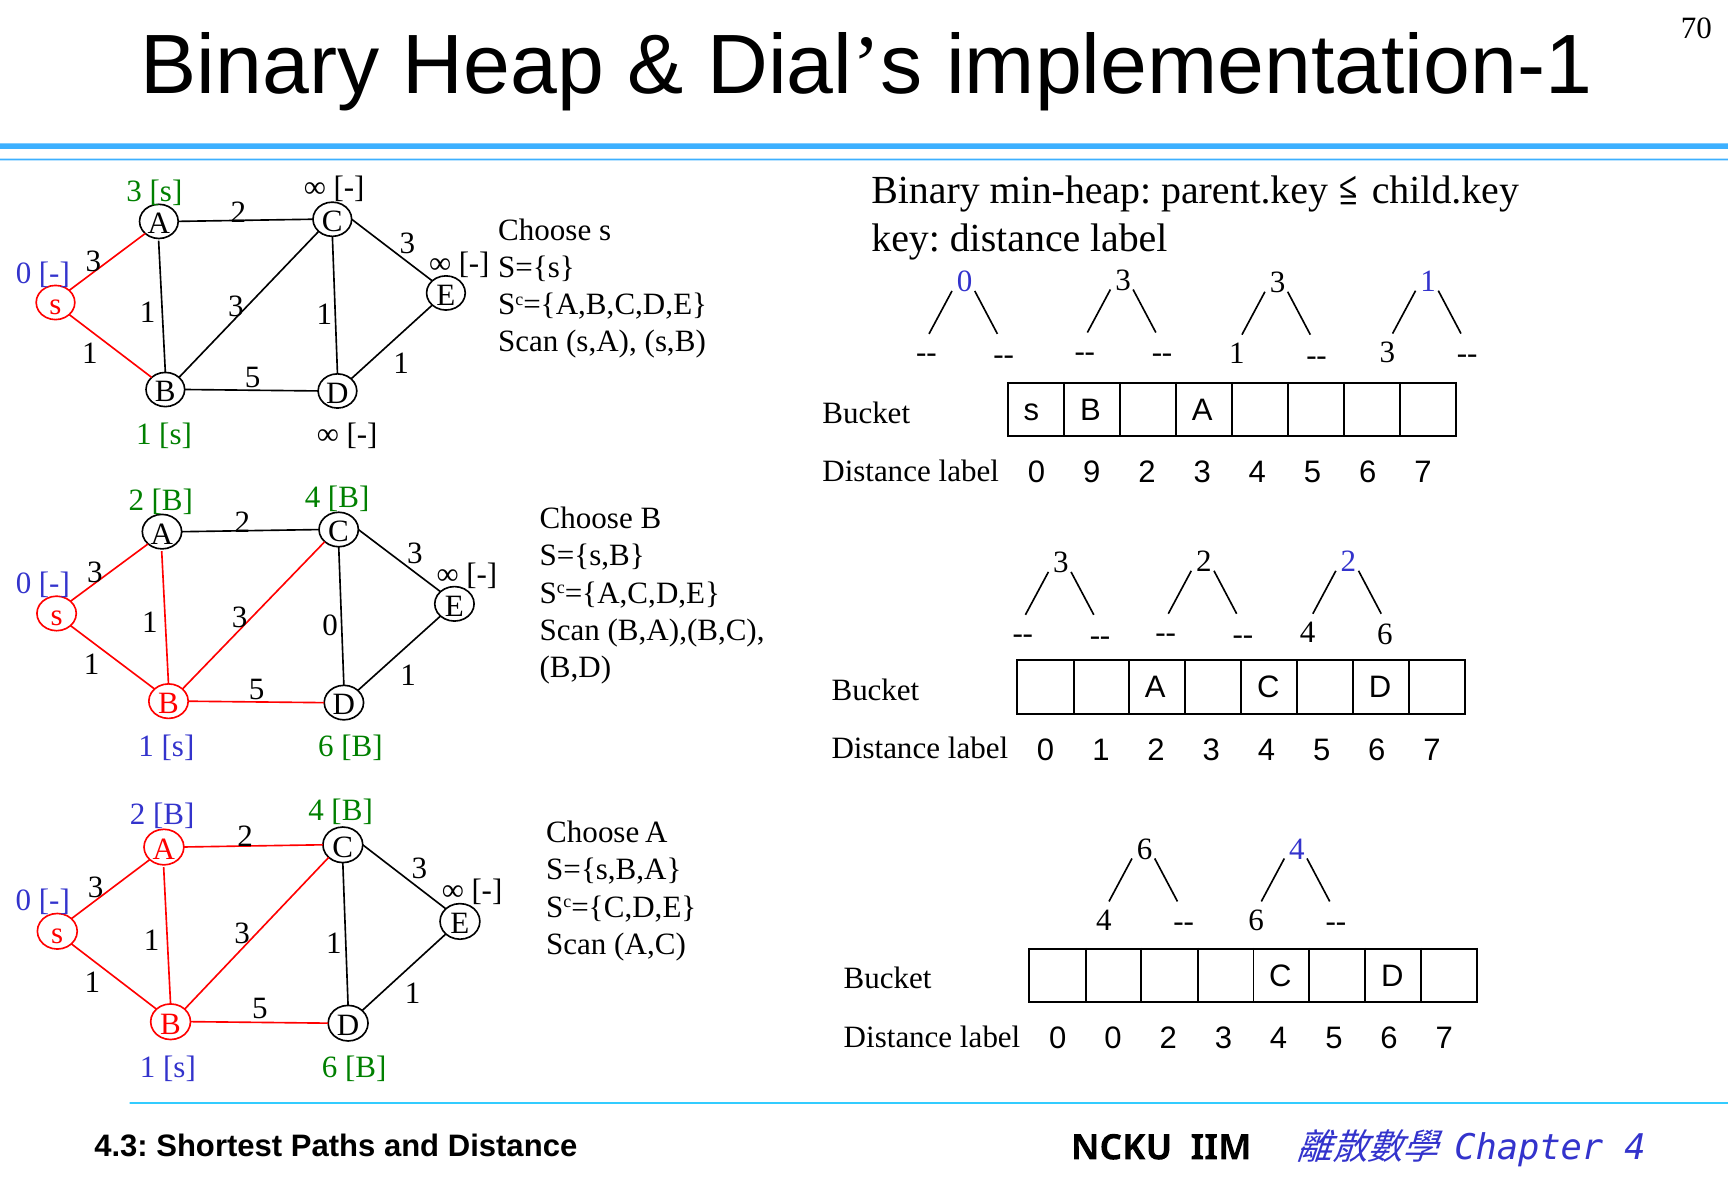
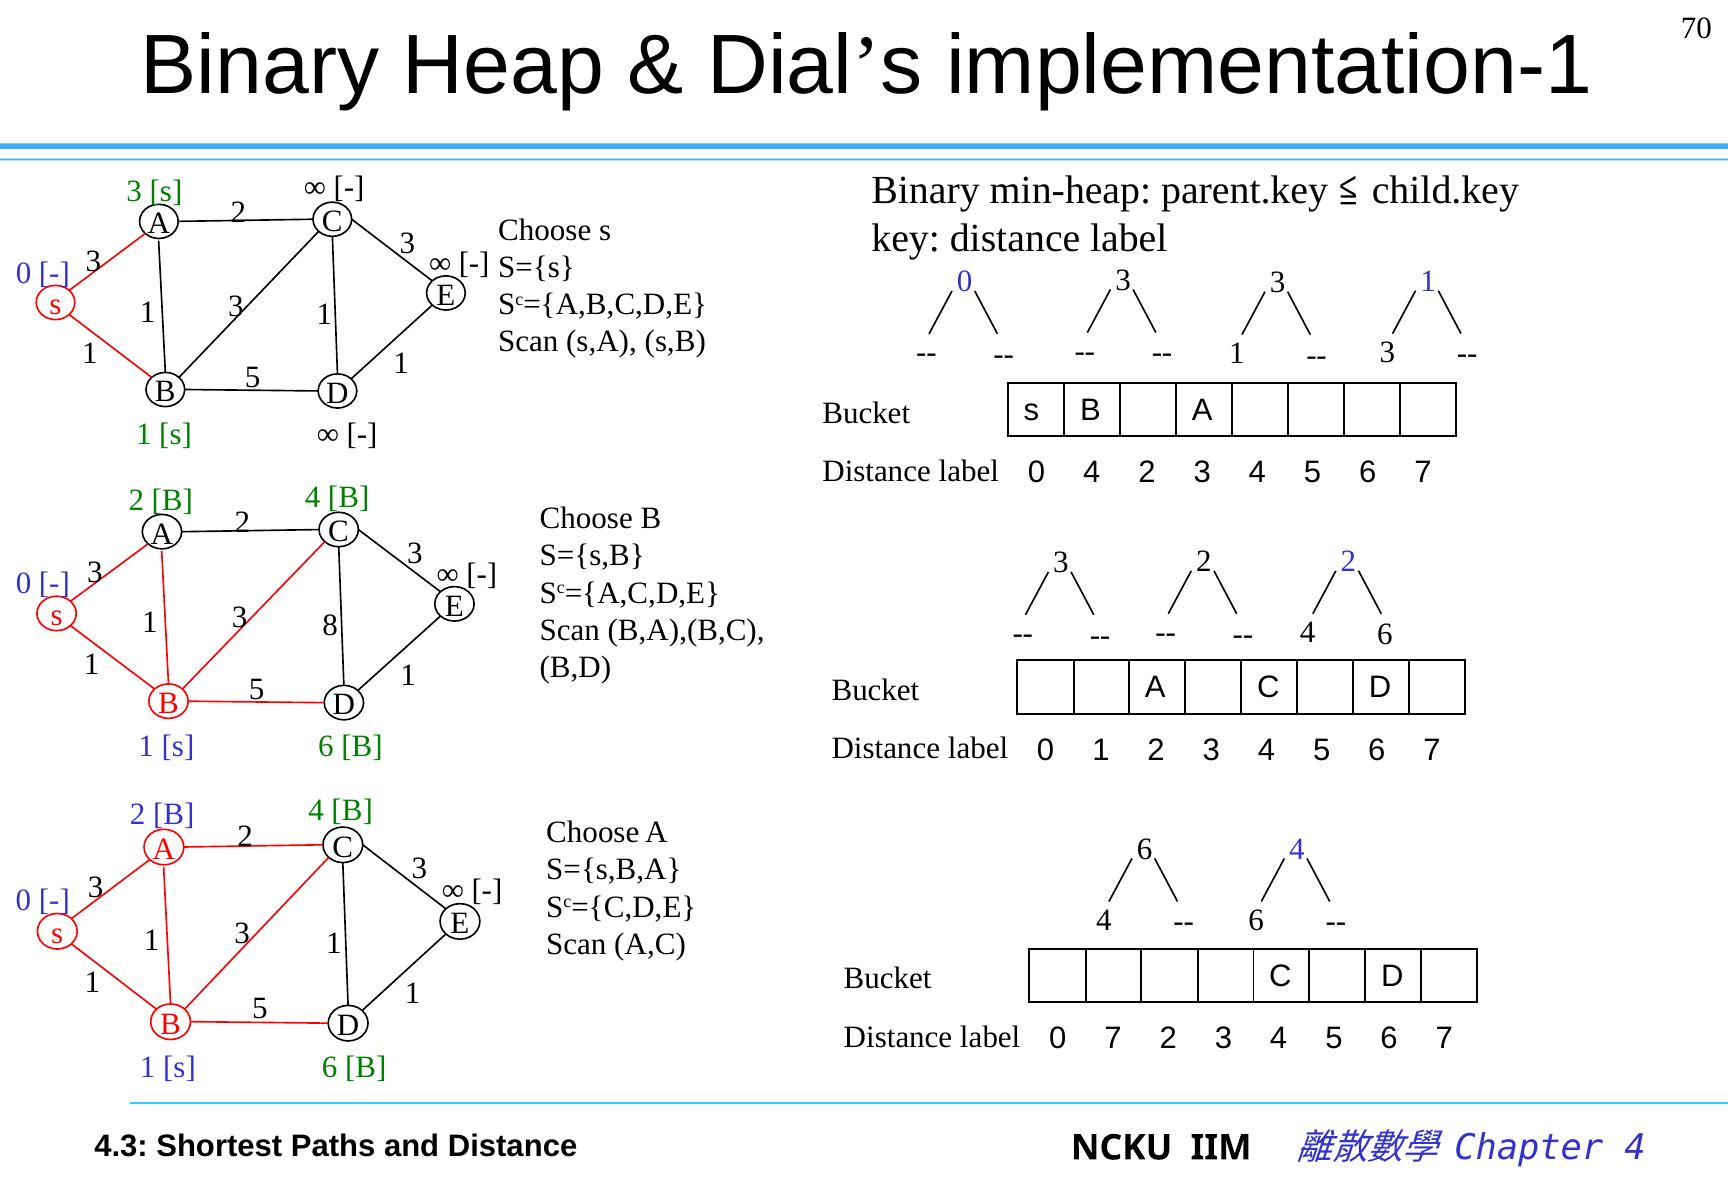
0 9: 9 -> 4
1 0: 0 -> 8
0 0: 0 -> 7
